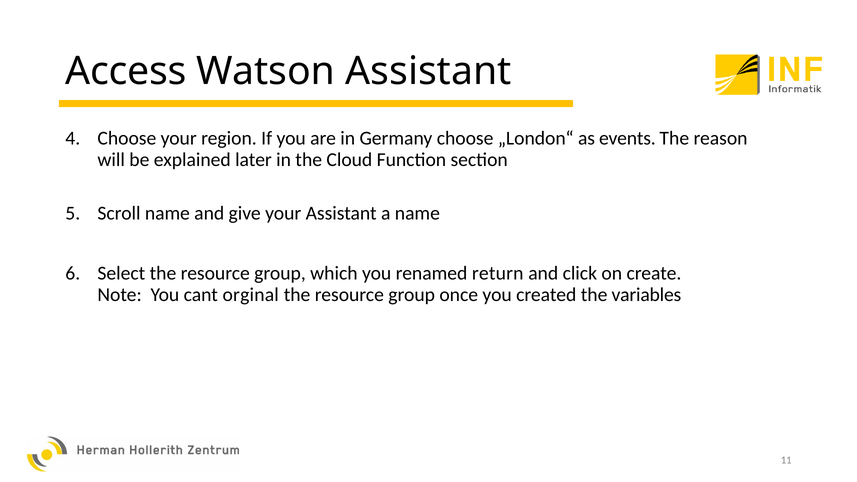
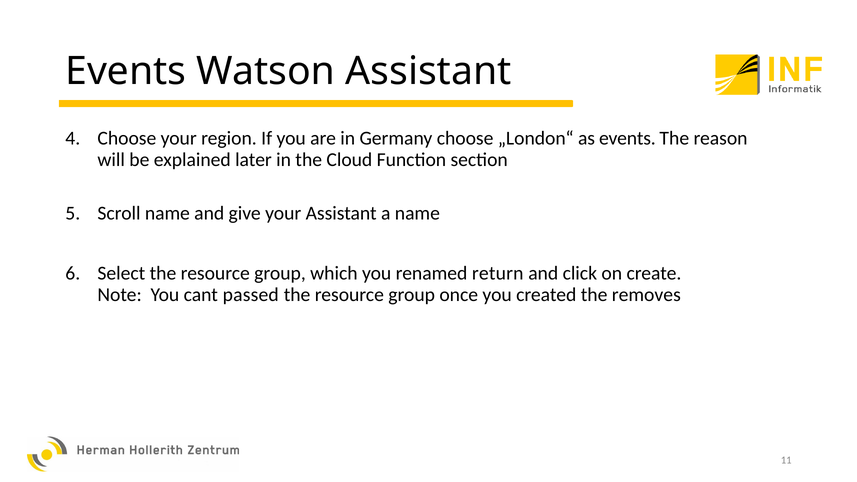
Access at (126, 71): Access -> Events
orginal: orginal -> passed
variables: variables -> removes
